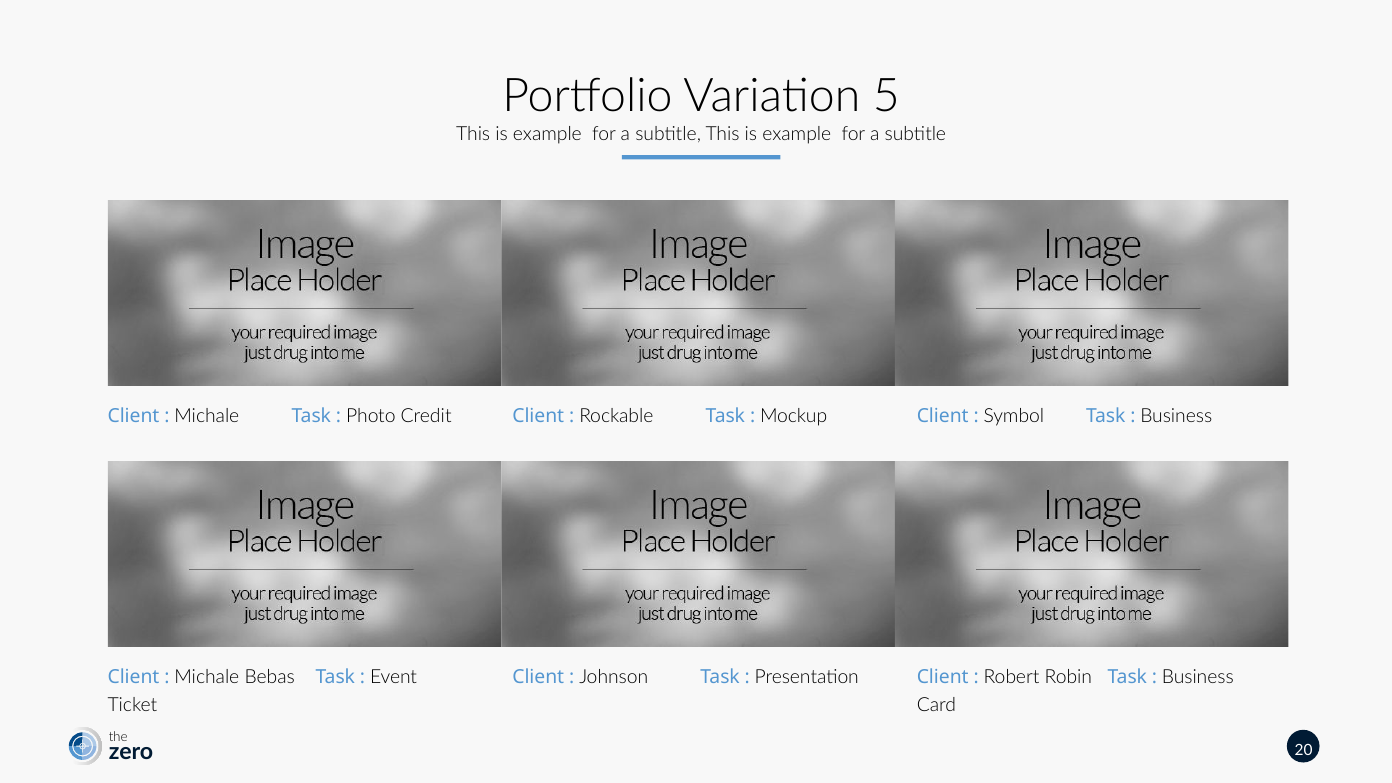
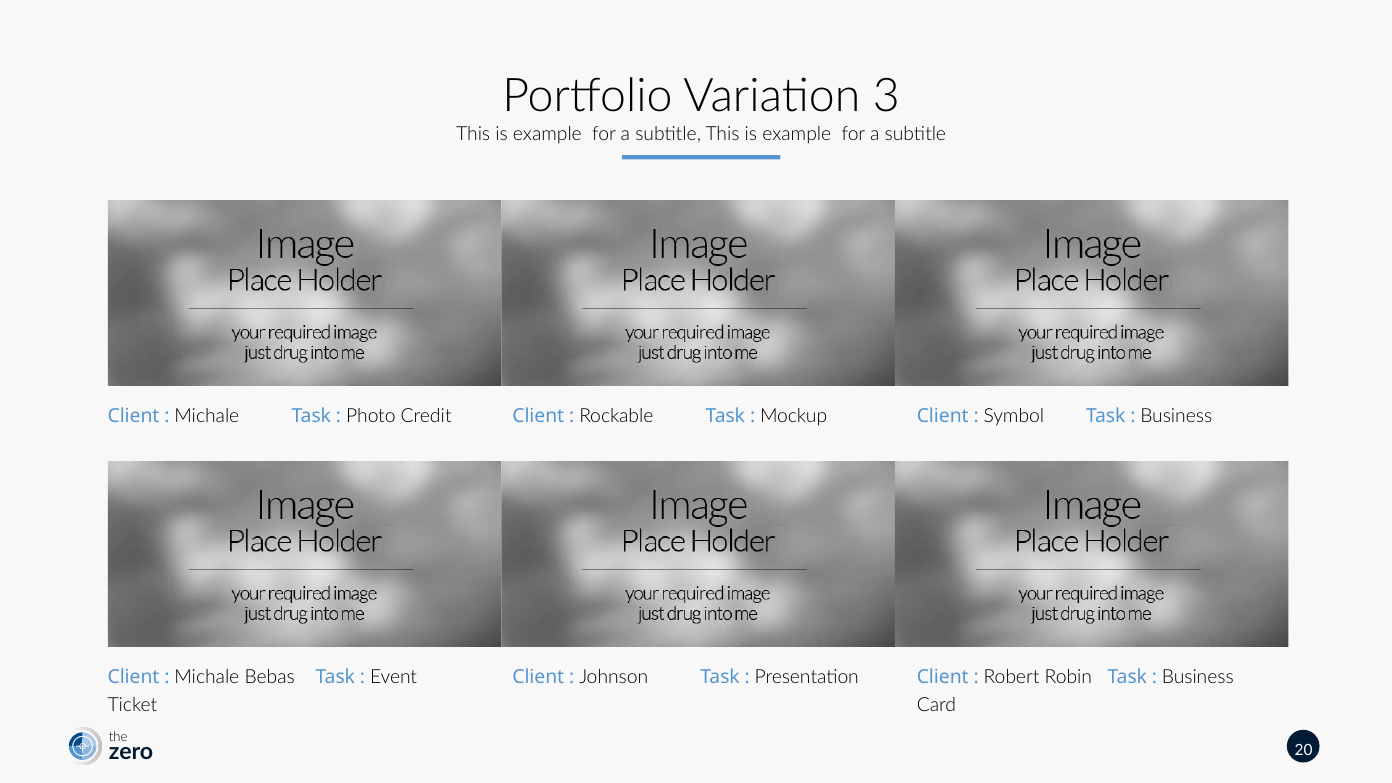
5: 5 -> 3
